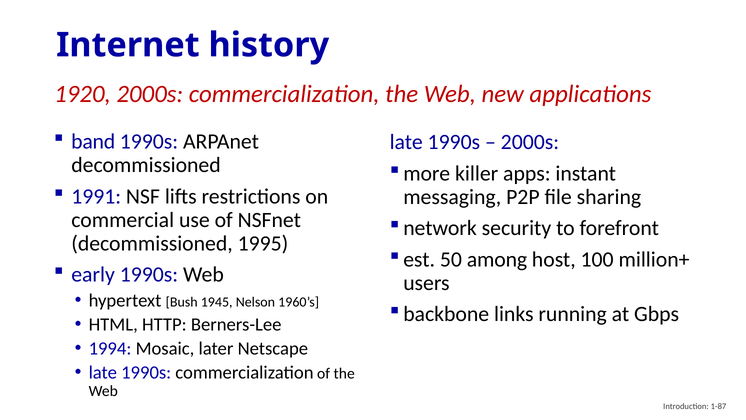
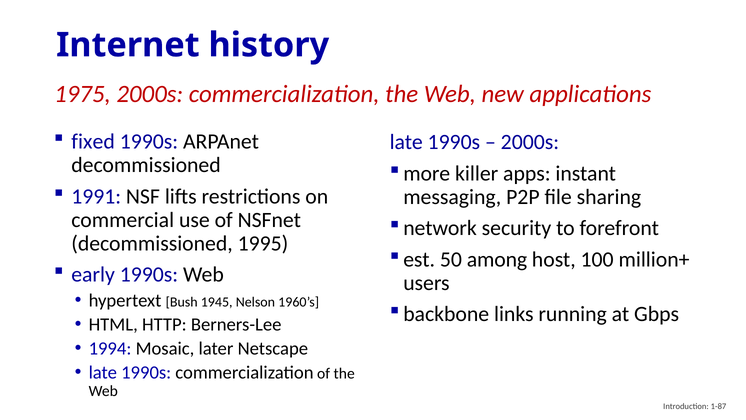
1920: 1920 -> 1975
band: band -> fixed
